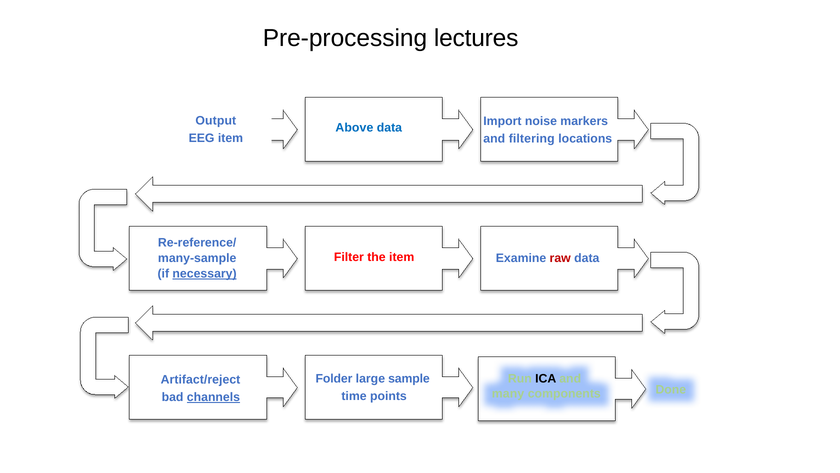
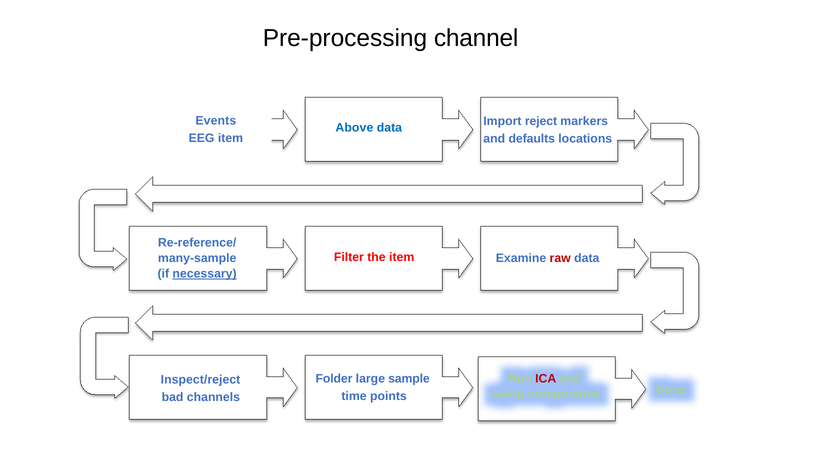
lectures: lectures -> channel
Output: Output -> Events
noise: noise -> reject
filtering: filtering -> defaults
ICA colour: black -> red
Artifact/reject: Artifact/reject -> Inspect/reject
many: many -> using
channels underline: present -> none
